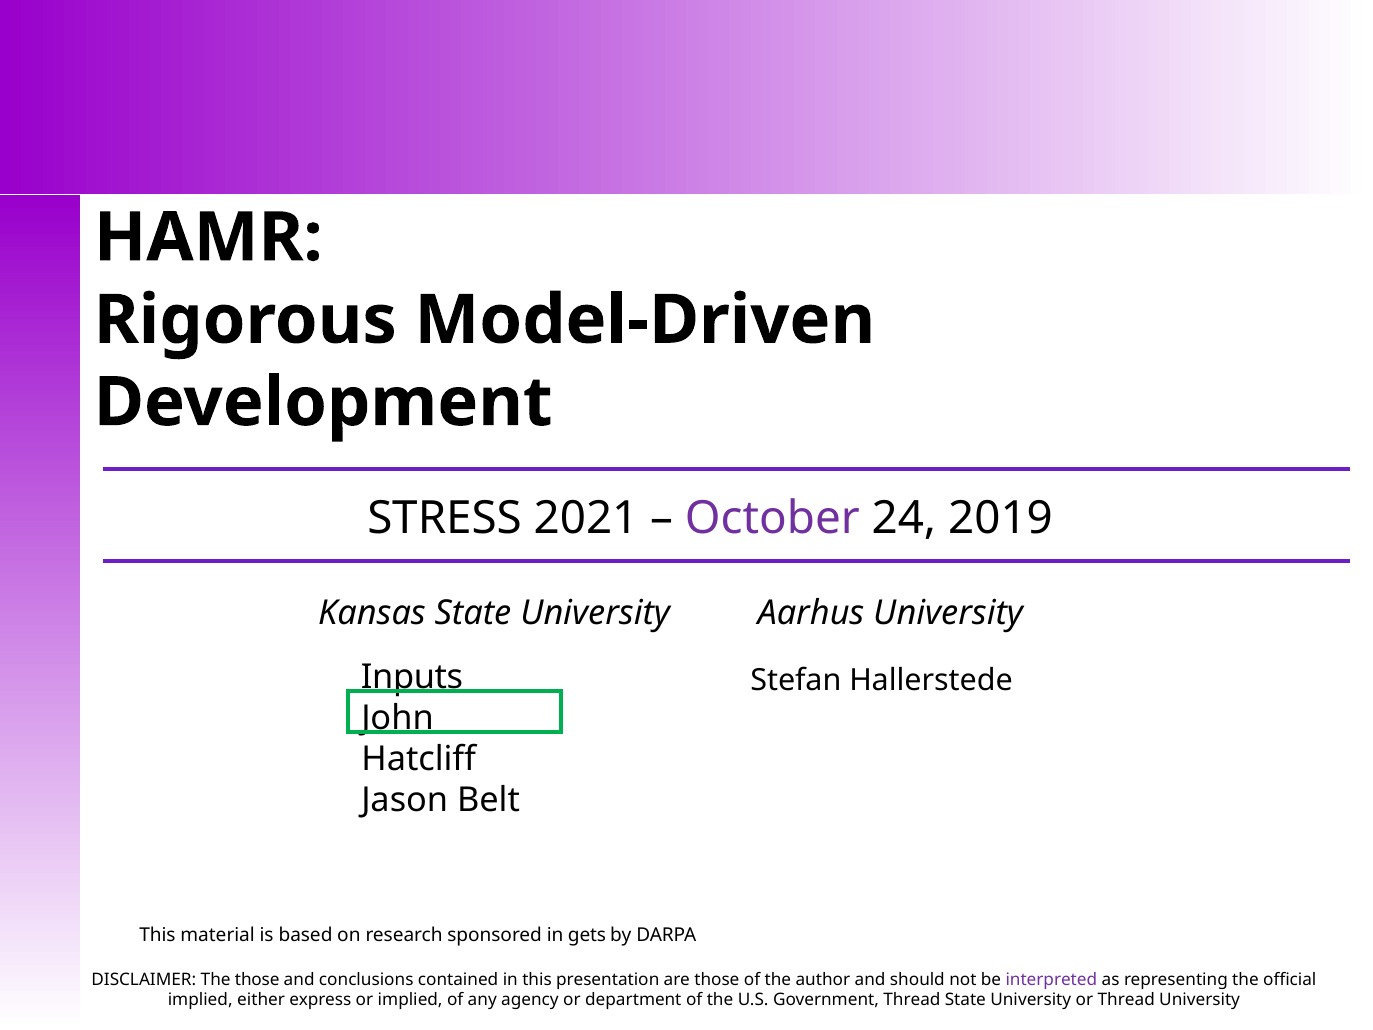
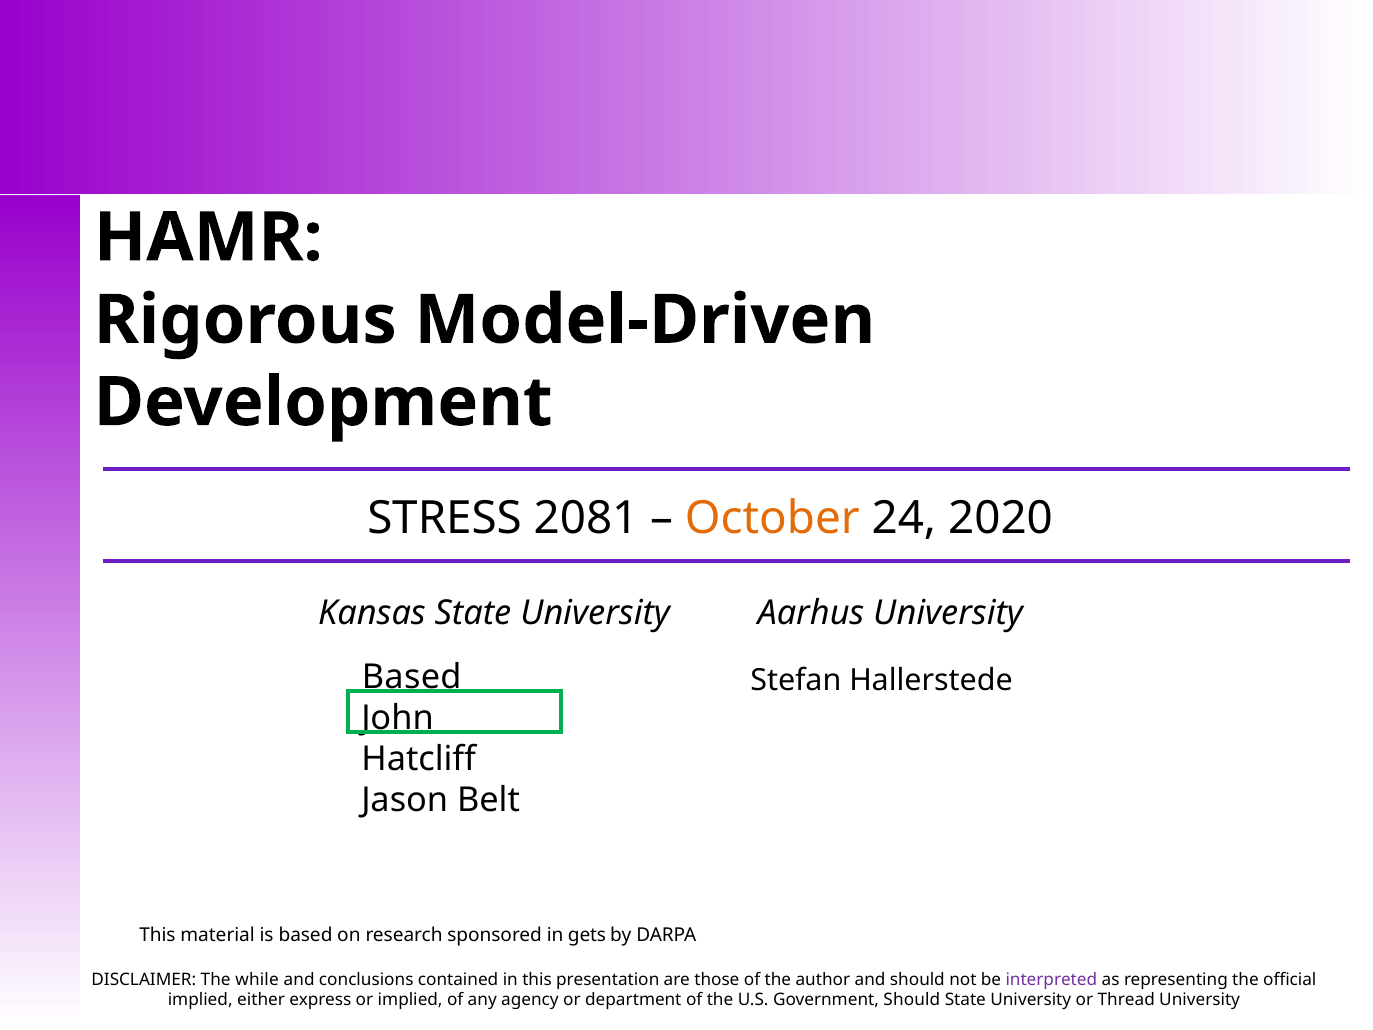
2021: 2021 -> 2081
October colour: purple -> orange
2019: 2019 -> 2020
Inputs at (412, 677): Inputs -> Based
The those: those -> while
Government Thread: Thread -> Should
